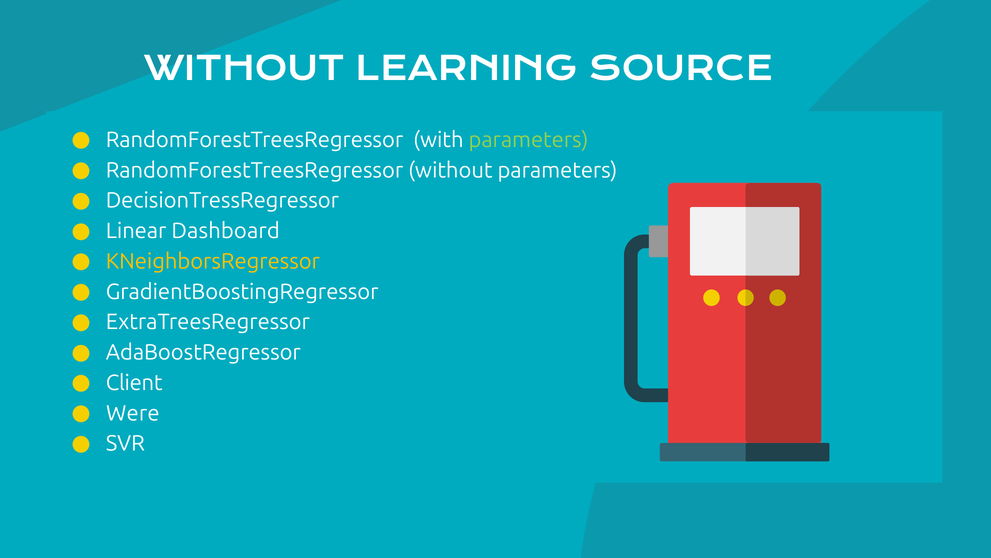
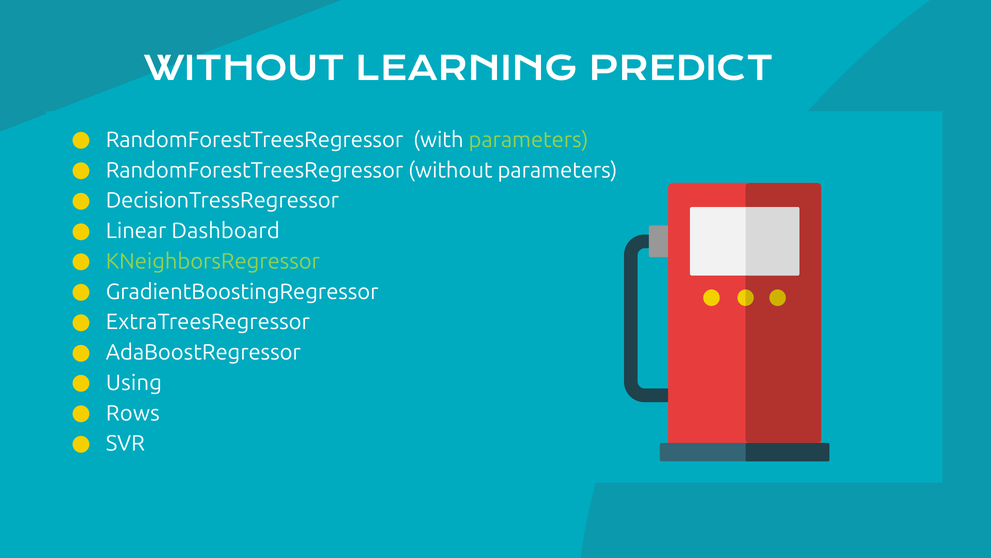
SOURCE: SOURCE -> PREDICT
KNeighborsRegressor colour: yellow -> light green
Client: Client -> Using
Were: Were -> Rows
